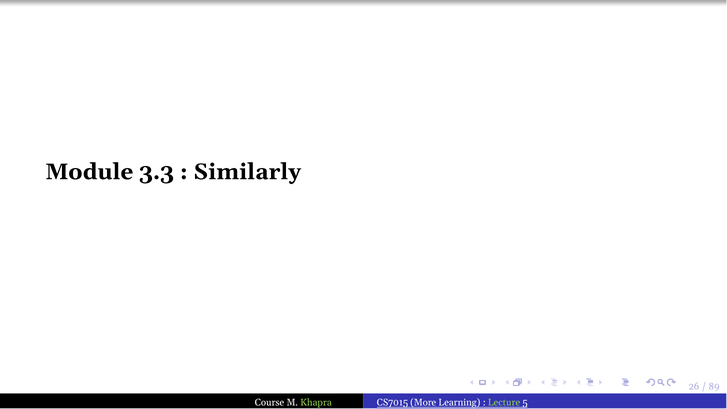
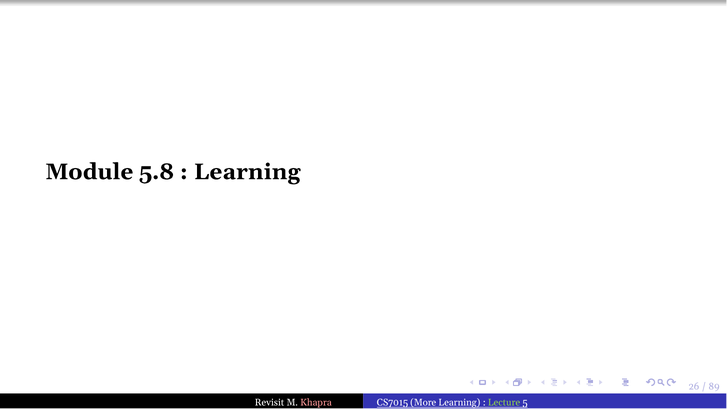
3.3: 3.3 -> 5.8
Similarly at (247, 172): Similarly -> Learning
Course: Course -> Revisit
Khapra colour: light green -> pink
